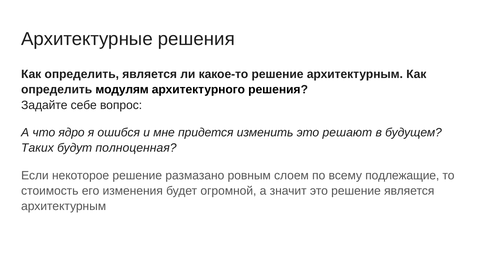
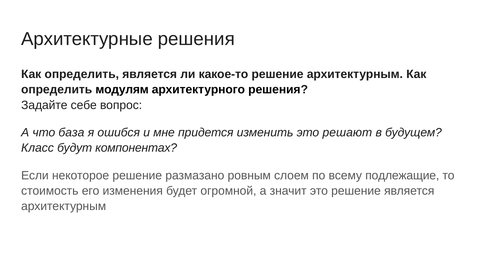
ядро: ядро -> база
Таких: Таких -> Класс
полноценная: полноценная -> компонентах
